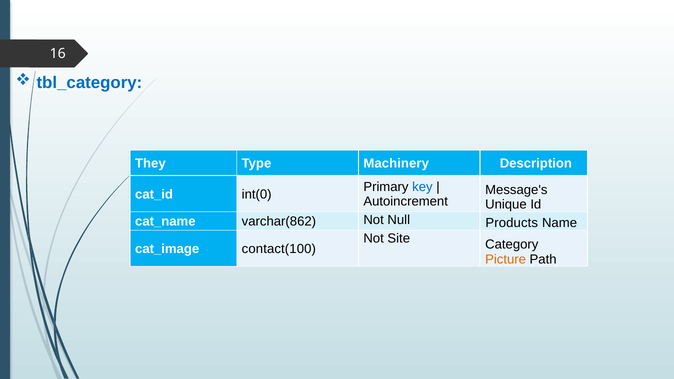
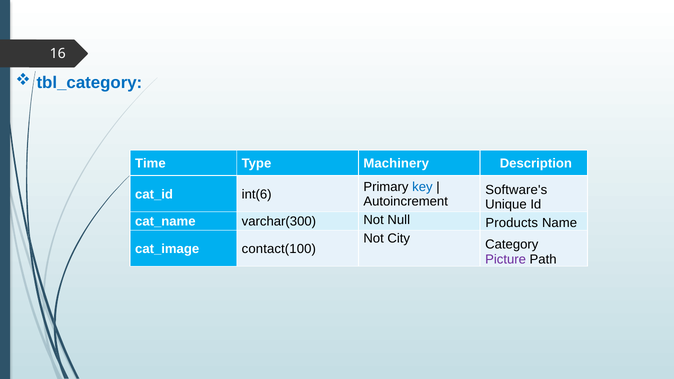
They: They -> Time
Message's: Message's -> Software's
int(0: int(0 -> int(6
varchar(862: varchar(862 -> varchar(300
Site: Site -> City
Picture colour: orange -> purple
